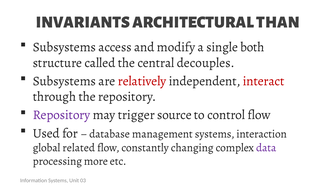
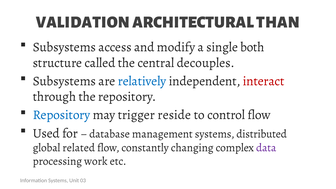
INVARIANTS: INVARIANTS -> VALIDATION
relatively colour: red -> blue
Repository at (62, 115) colour: purple -> blue
source: source -> reside
interaction: interaction -> distributed
more: more -> work
